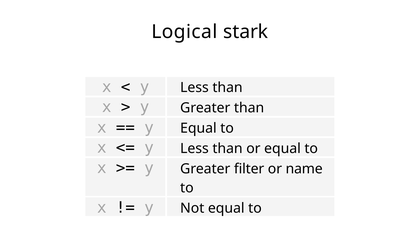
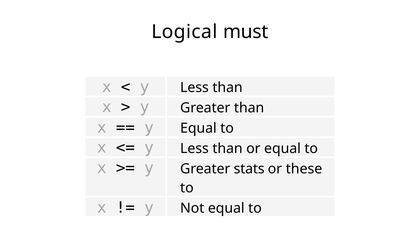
stark: stark -> must
filter: filter -> stats
name: name -> these
